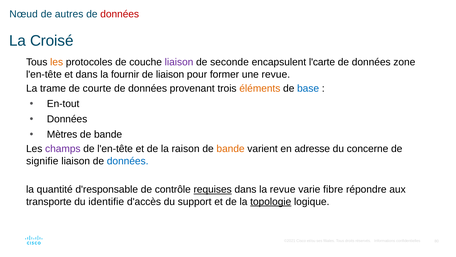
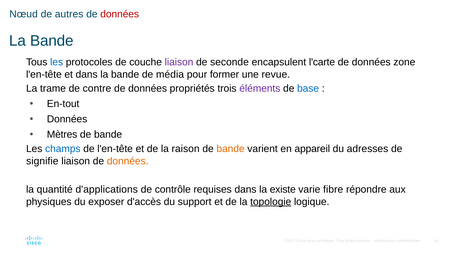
Croisé at (52, 41): Croisé -> Bande
les at (57, 62) colour: orange -> blue
dans la fournir: fournir -> bande
de liaison: liaison -> média
courte: courte -> contre
provenant: provenant -> propriétés
éléments colour: orange -> purple
champs colour: purple -> blue
adresse: adresse -> appareil
concerne: concerne -> adresses
données at (128, 161) colour: blue -> orange
d'responsable: d'responsable -> d'applications
requises underline: present -> none
la revue: revue -> existe
transporte: transporte -> physiques
identifie: identifie -> exposer
